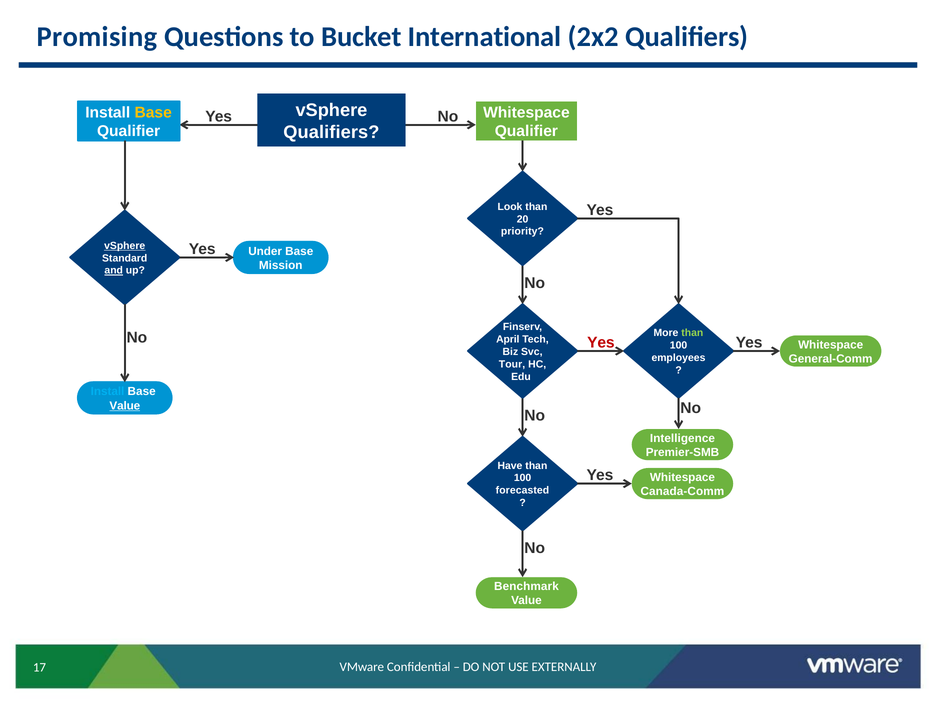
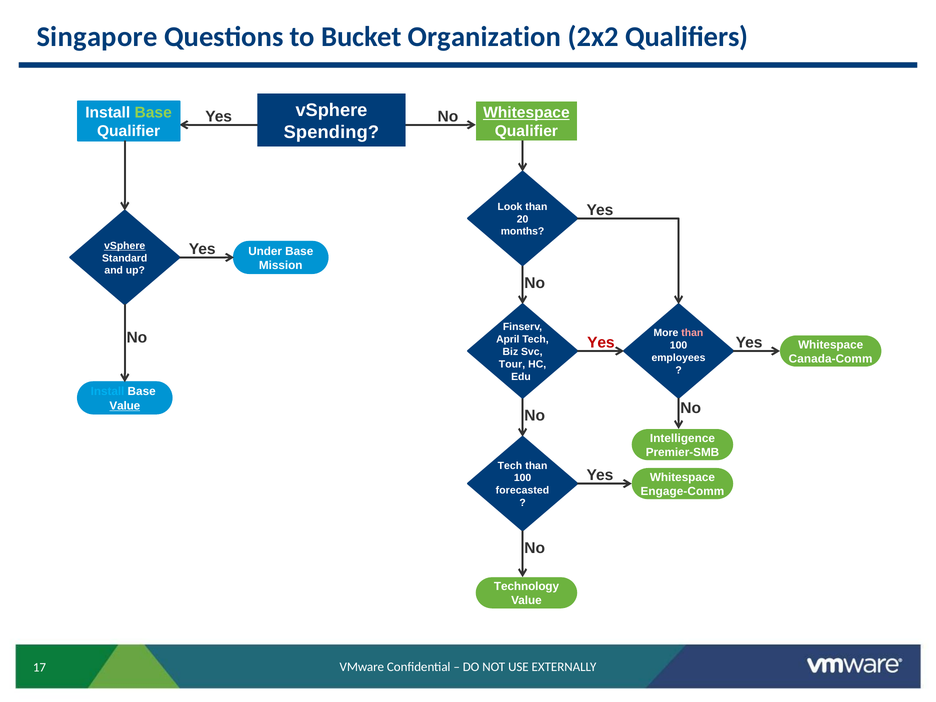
Promising: Promising -> Singapore
International: International -> Organization
Base at (153, 113) colour: yellow -> light green
Whitespace at (526, 113) underline: none -> present
Qualifiers at (331, 132): Qualifiers -> Spending
priority: priority -> months
and underline: present -> none
than at (692, 333) colour: light green -> pink
General-Comm: General-Comm -> Canada-Comm
Have at (510, 466): Have -> Tech
Canada-Comm: Canada-Comm -> Engage-Comm
Benchmark: Benchmark -> Technology
